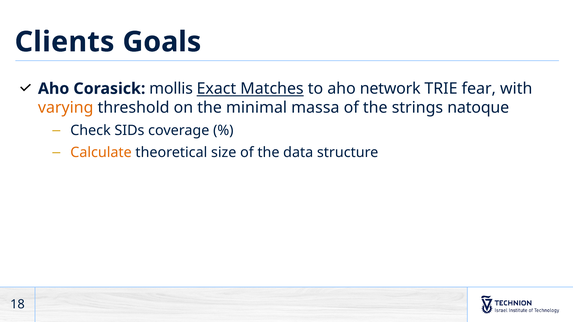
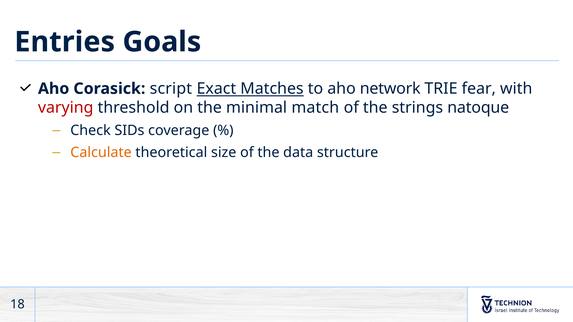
Clients: Clients -> Entries
mollis: mollis -> script
varying colour: orange -> red
massa: massa -> match
